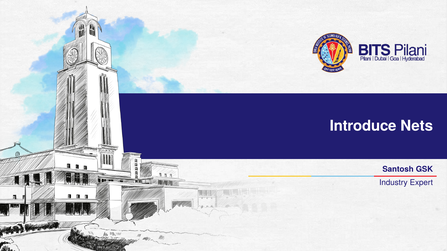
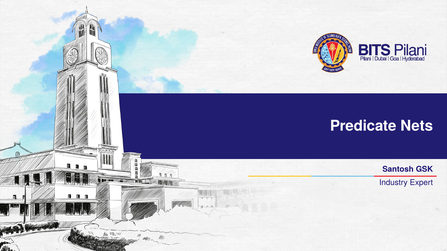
Introduce: Introduce -> Predicate
